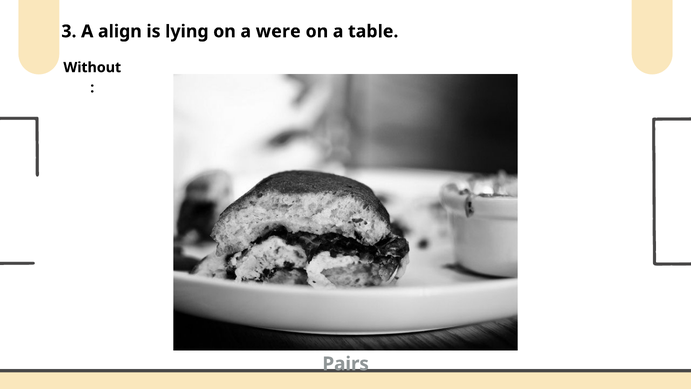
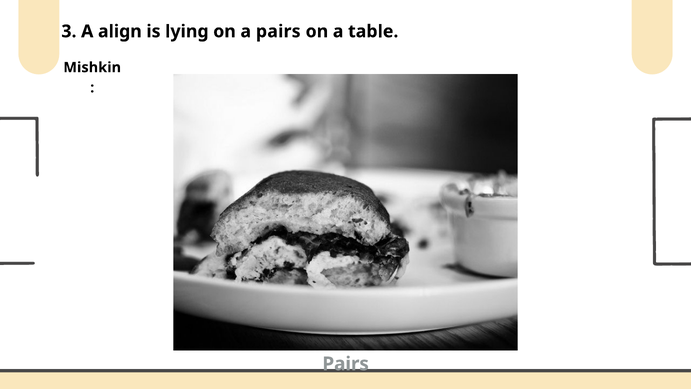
a were: were -> pairs
Without: Without -> Mishkin
